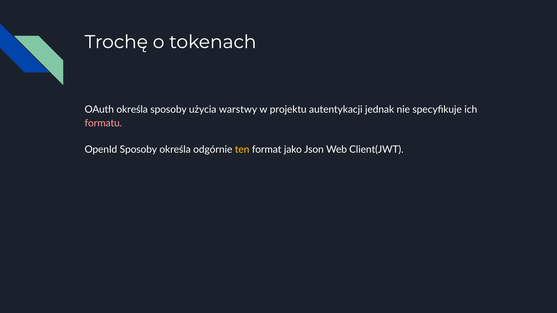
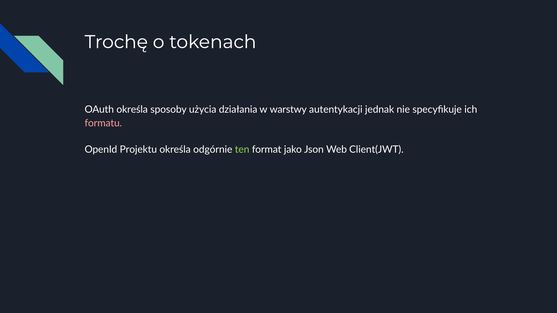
warstwy: warstwy -> działania
projektu: projektu -> warstwy
OpenId Sposoby: Sposoby -> Projektu
ten colour: yellow -> light green
